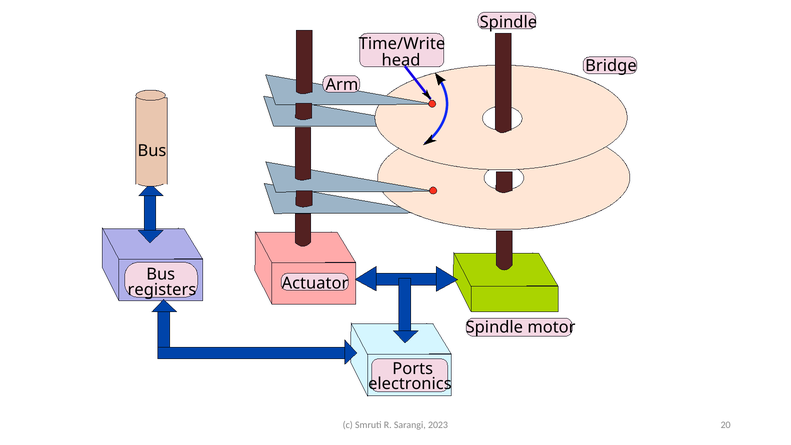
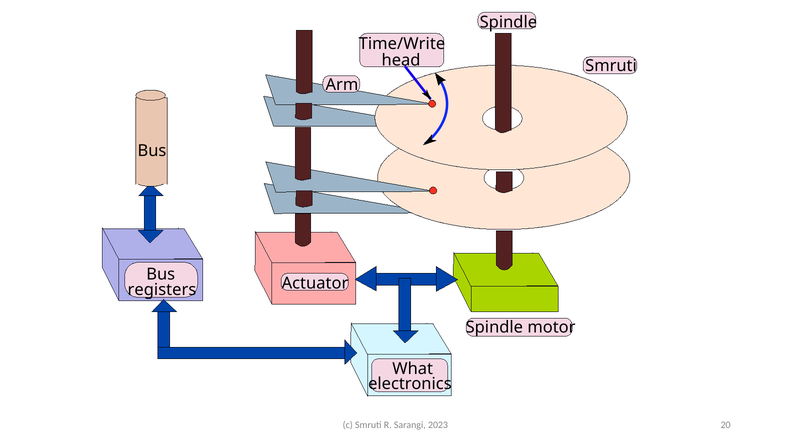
Bridge at (611, 66): Bridge -> Smruti
Ports: Ports -> What
